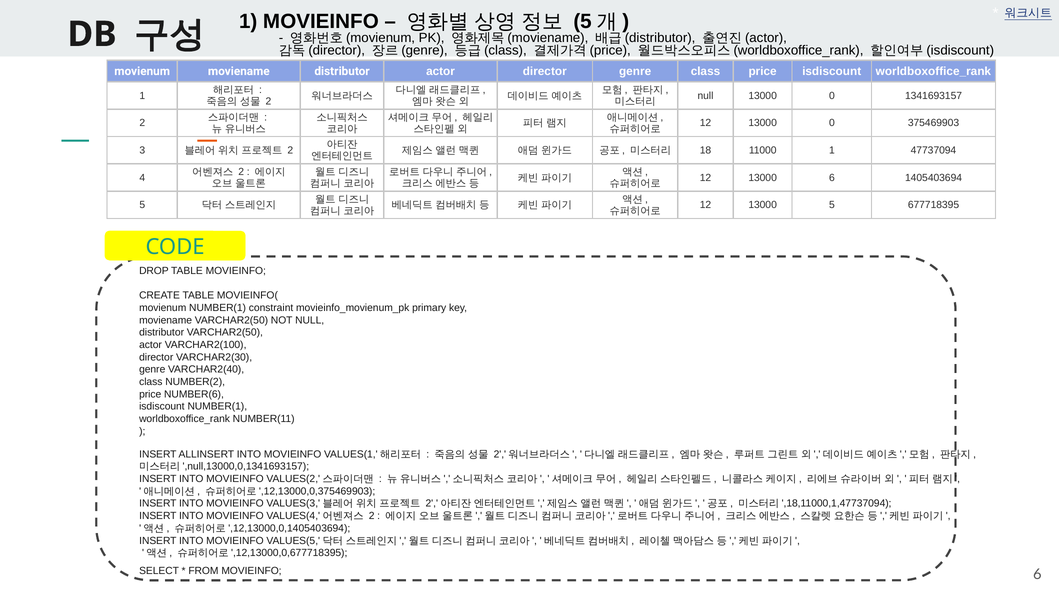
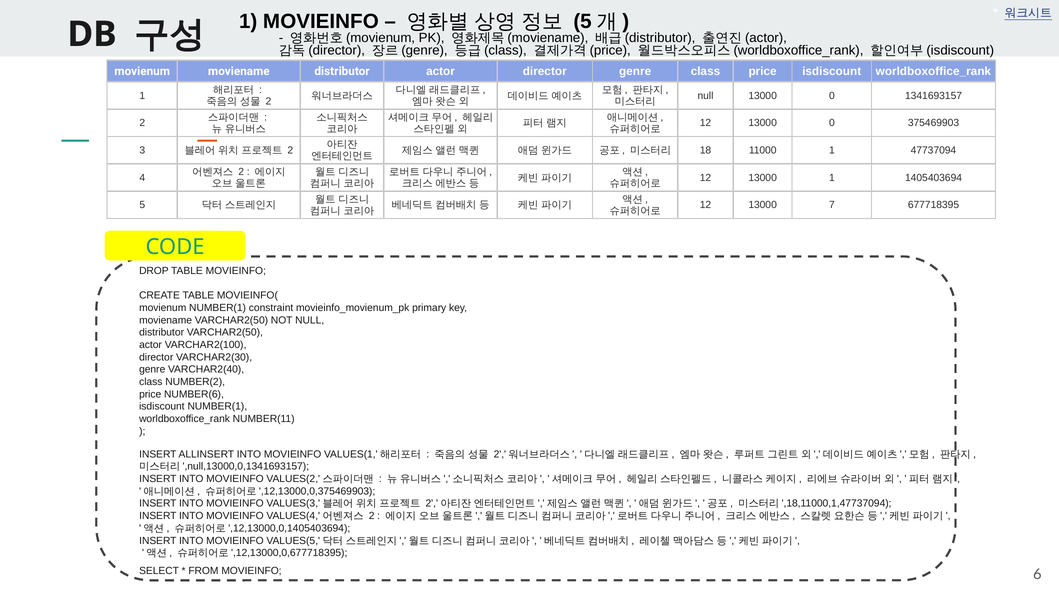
13000 6: 6 -> 1
13000 5: 5 -> 7
